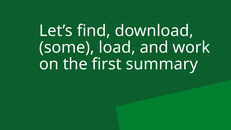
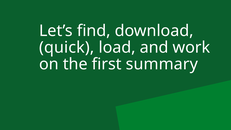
some: some -> quick
